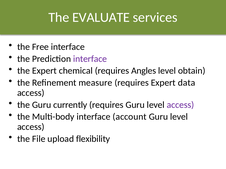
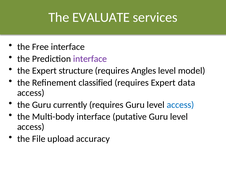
chemical: chemical -> structure
obtain: obtain -> model
measure: measure -> classified
access at (180, 105) colour: purple -> blue
account: account -> putative
flexibility: flexibility -> accuracy
